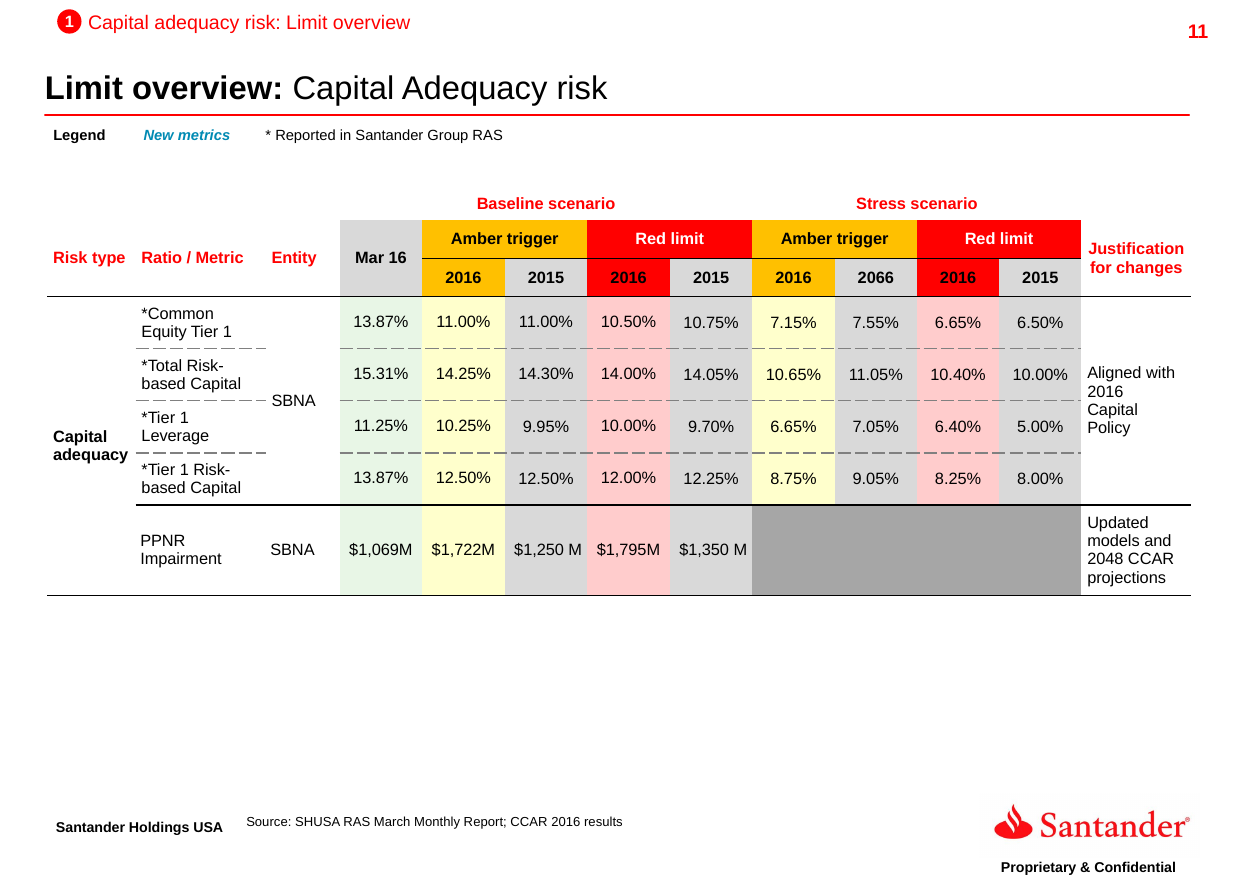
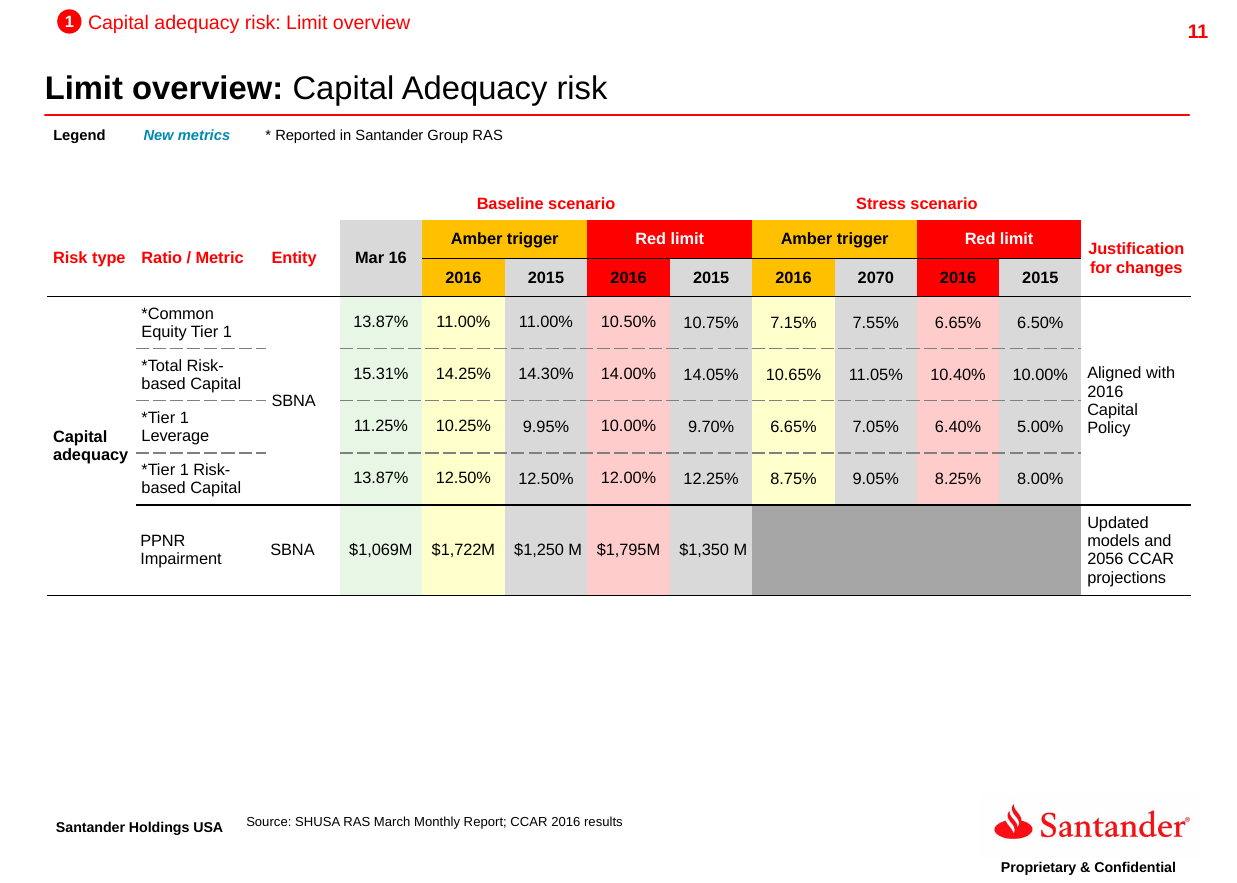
2066: 2066 -> 2070
2048: 2048 -> 2056
